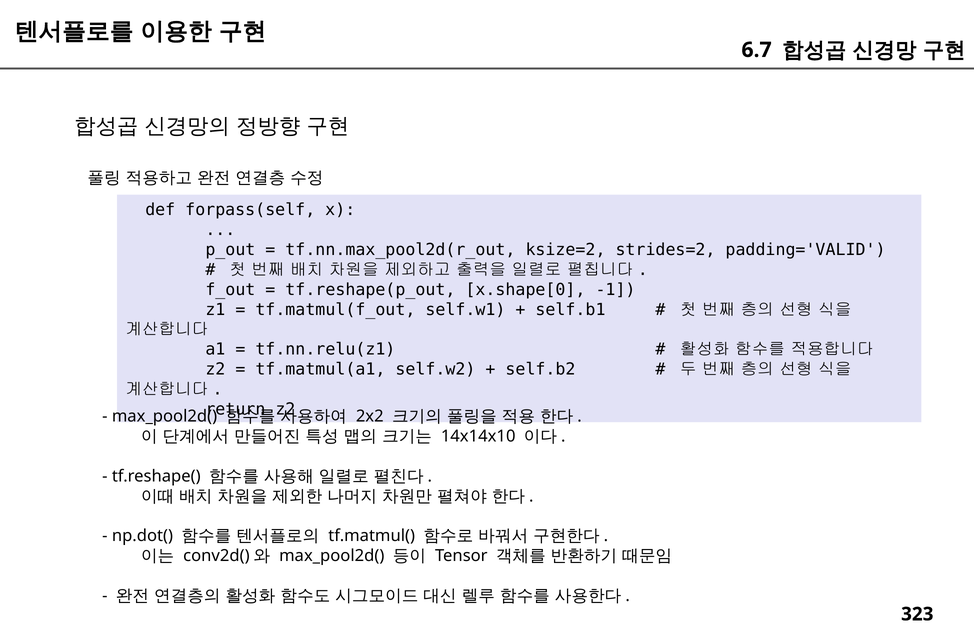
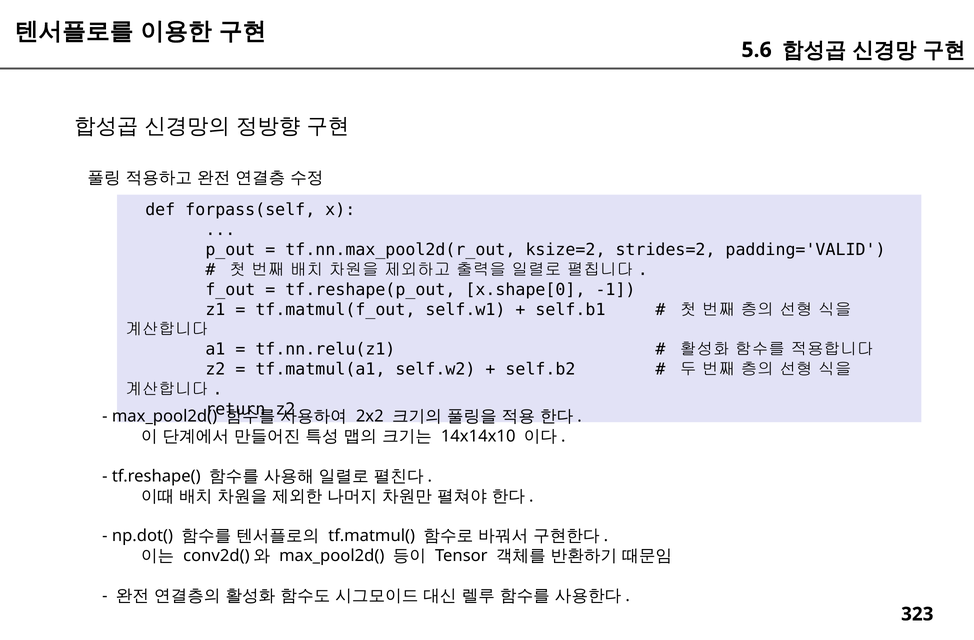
6.7: 6.7 -> 5.6
